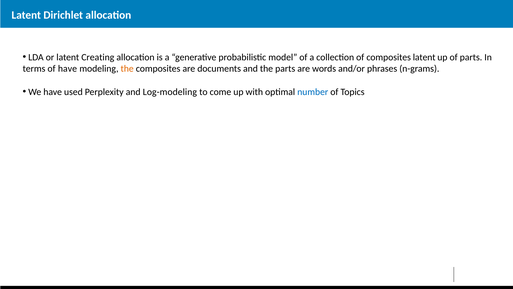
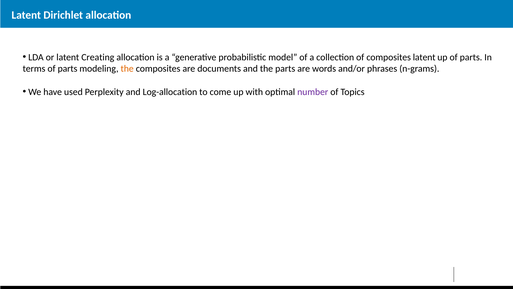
terms of have: have -> parts
Log-modeling: Log-modeling -> Log-allocation
number colour: blue -> purple
